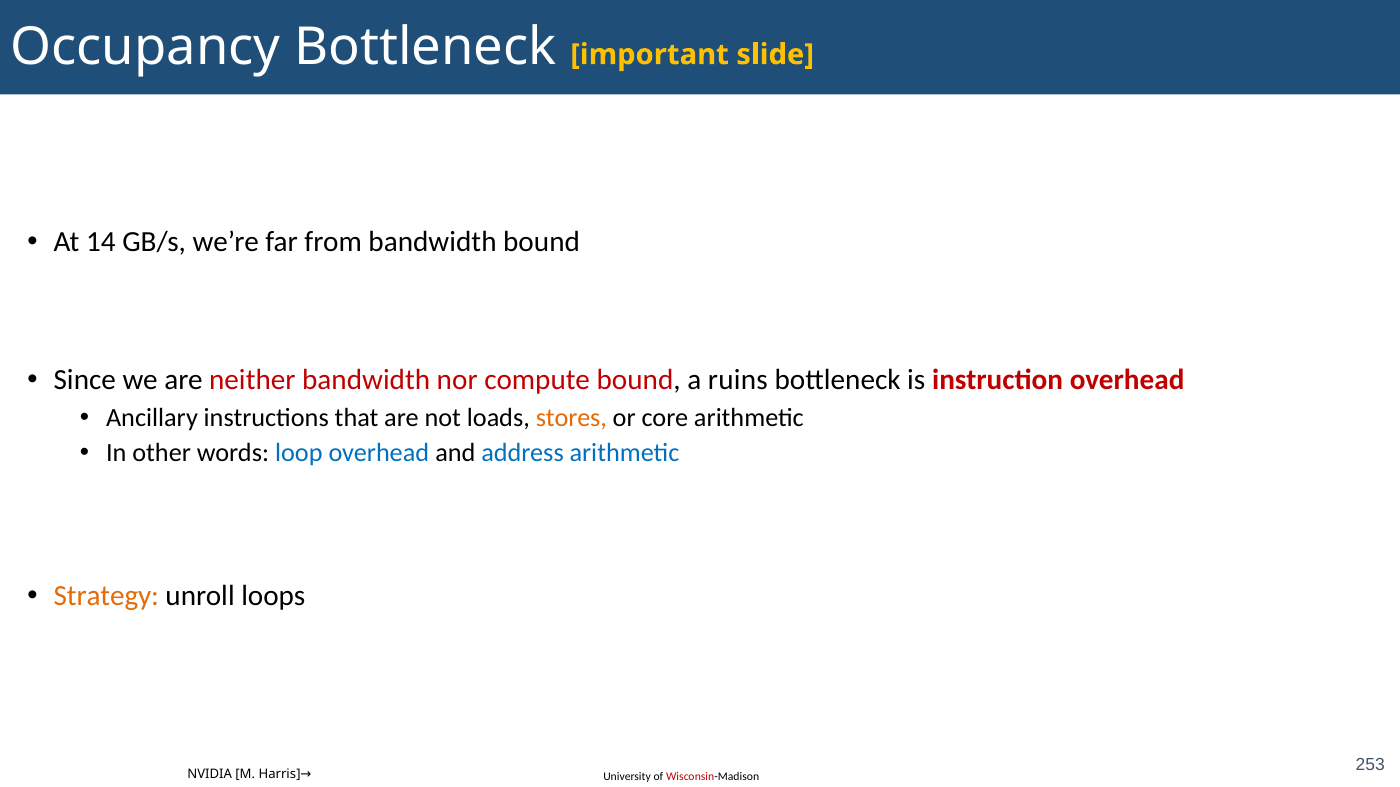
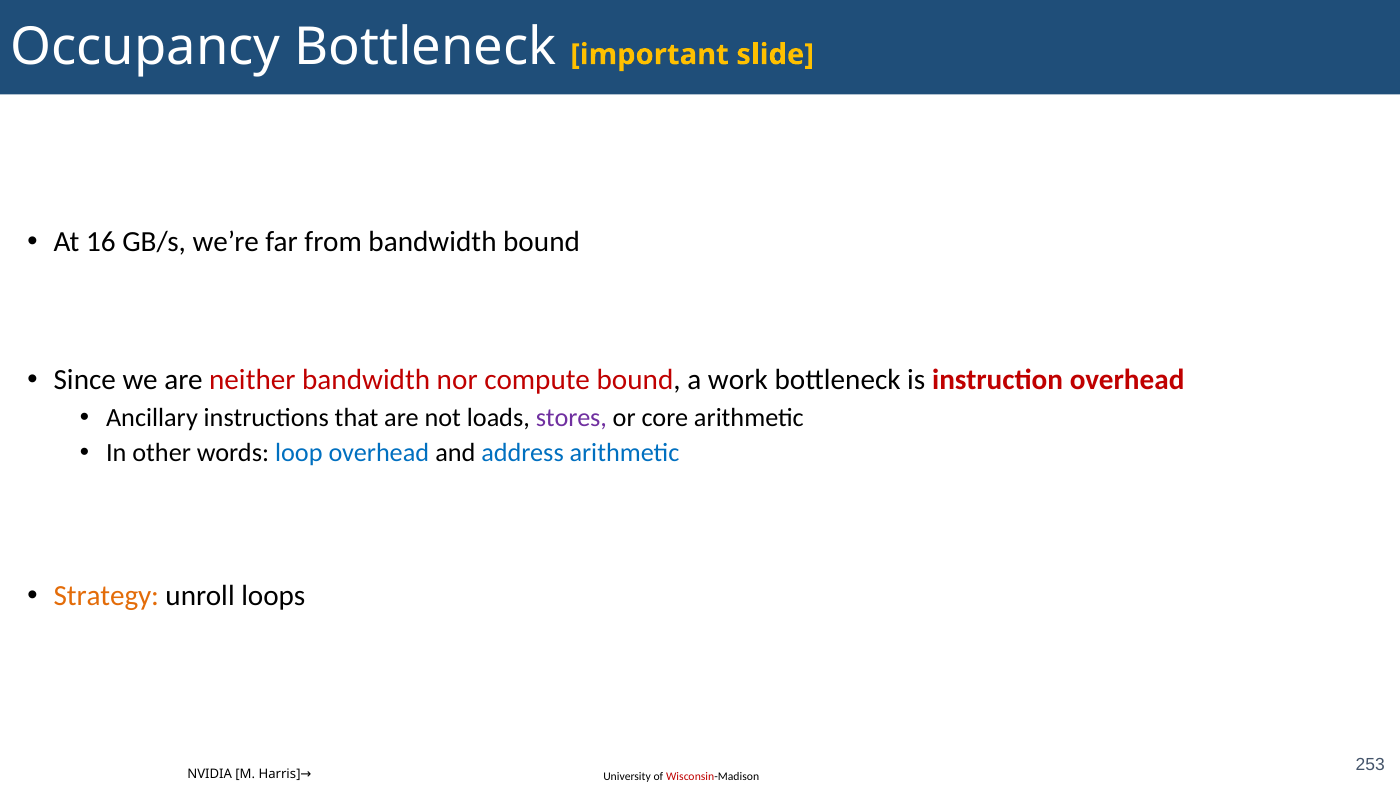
14: 14 -> 16
ruins: ruins -> work
stores colour: orange -> purple
